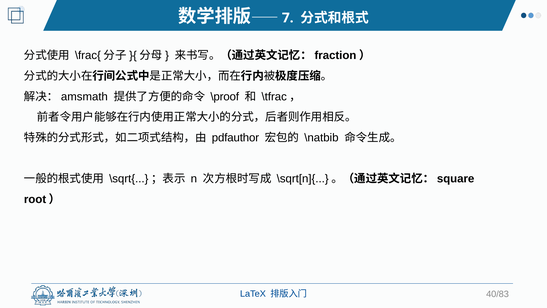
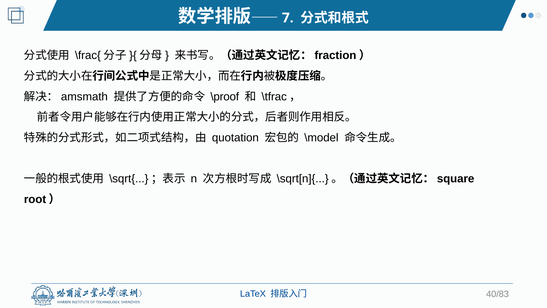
pdfauthor: pdfauthor -> quotation
\natbib: \natbib -> \model
